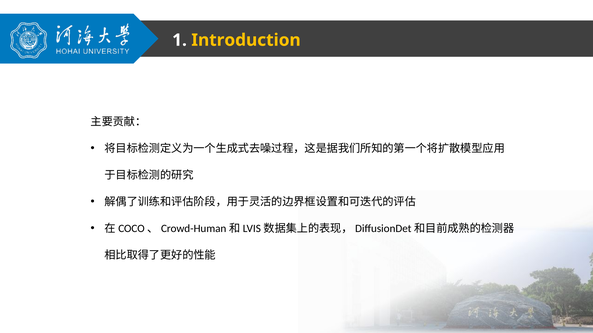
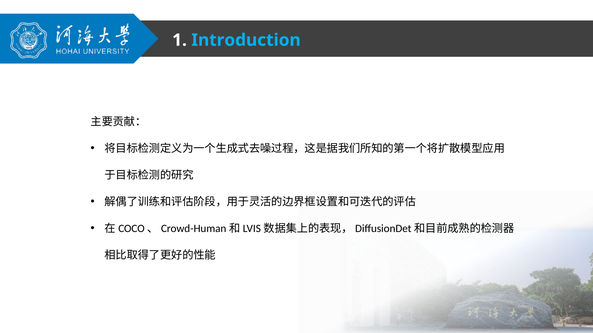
Introduction colour: yellow -> light blue
